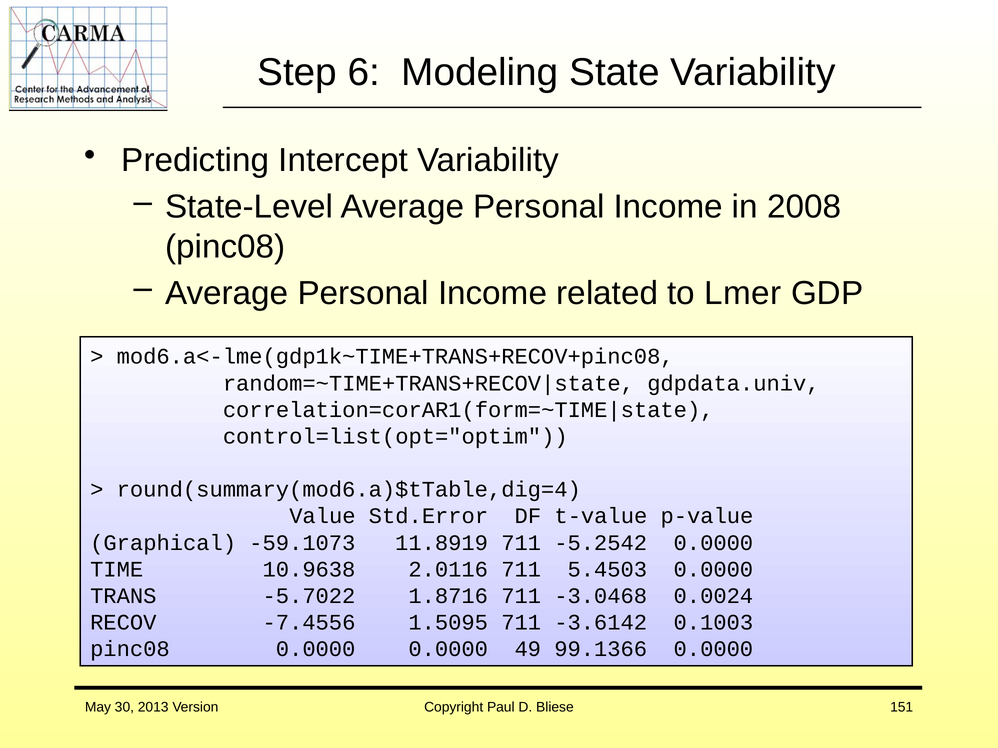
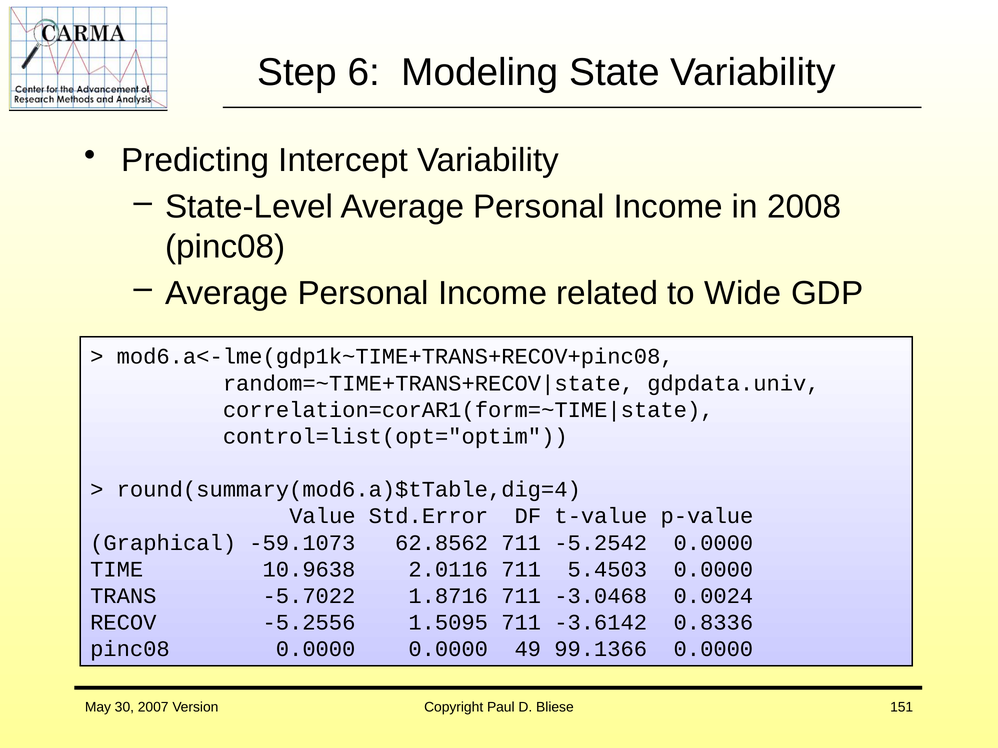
Lmer: Lmer -> Wide
11.8919: 11.8919 -> 62.8562
-7.4556: -7.4556 -> -5.2556
0.1003: 0.1003 -> 0.8336
2013: 2013 -> 2007
